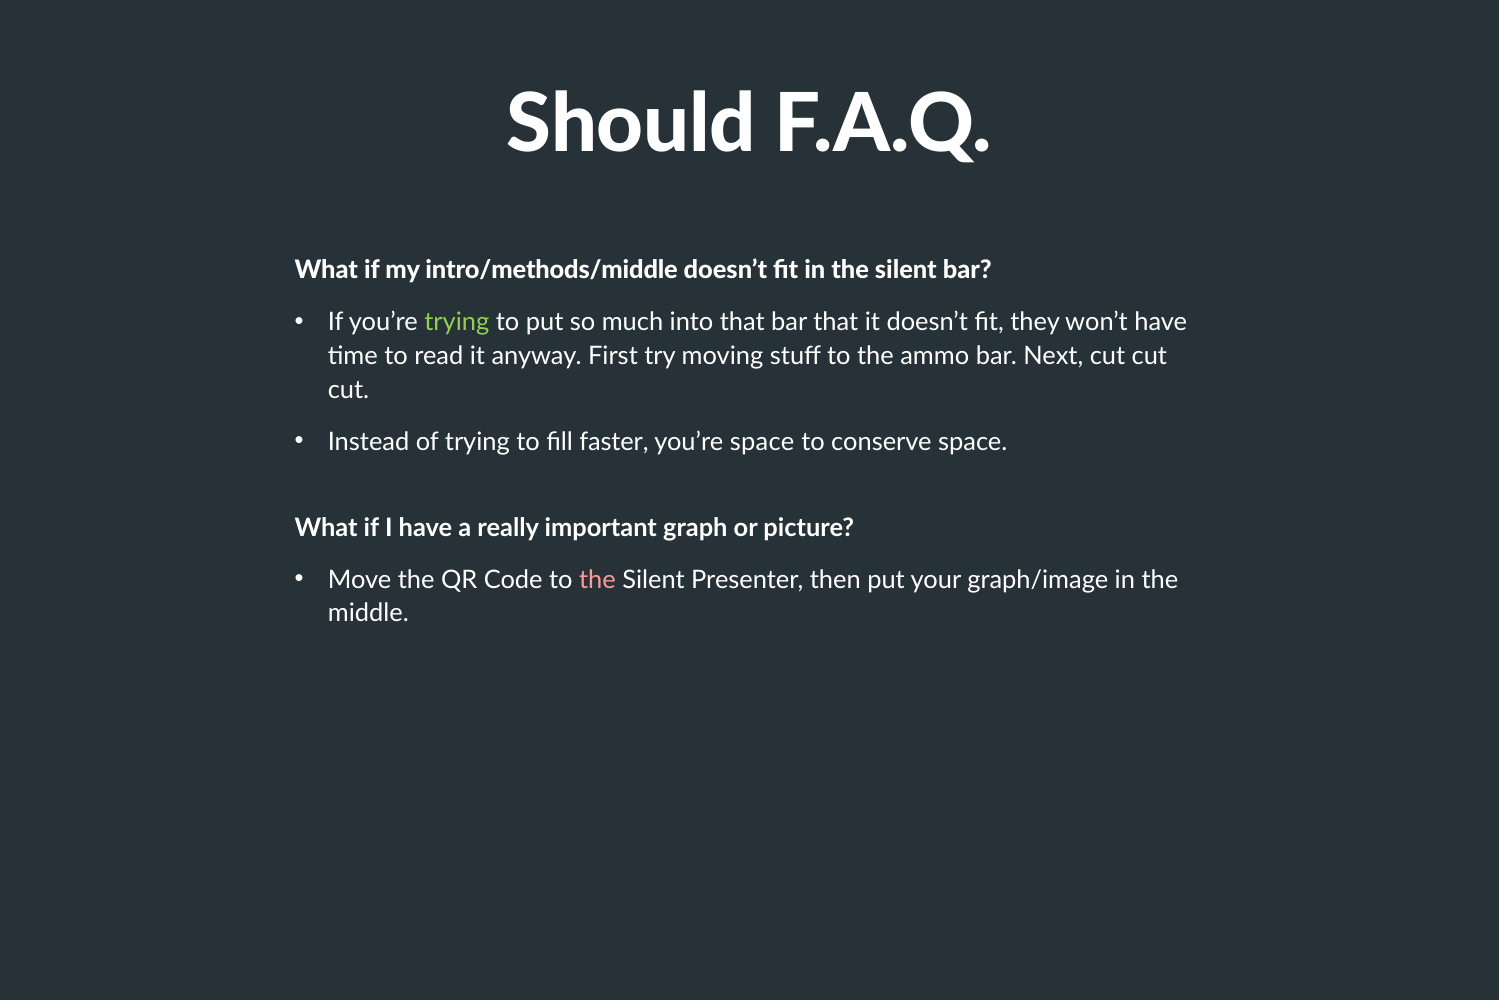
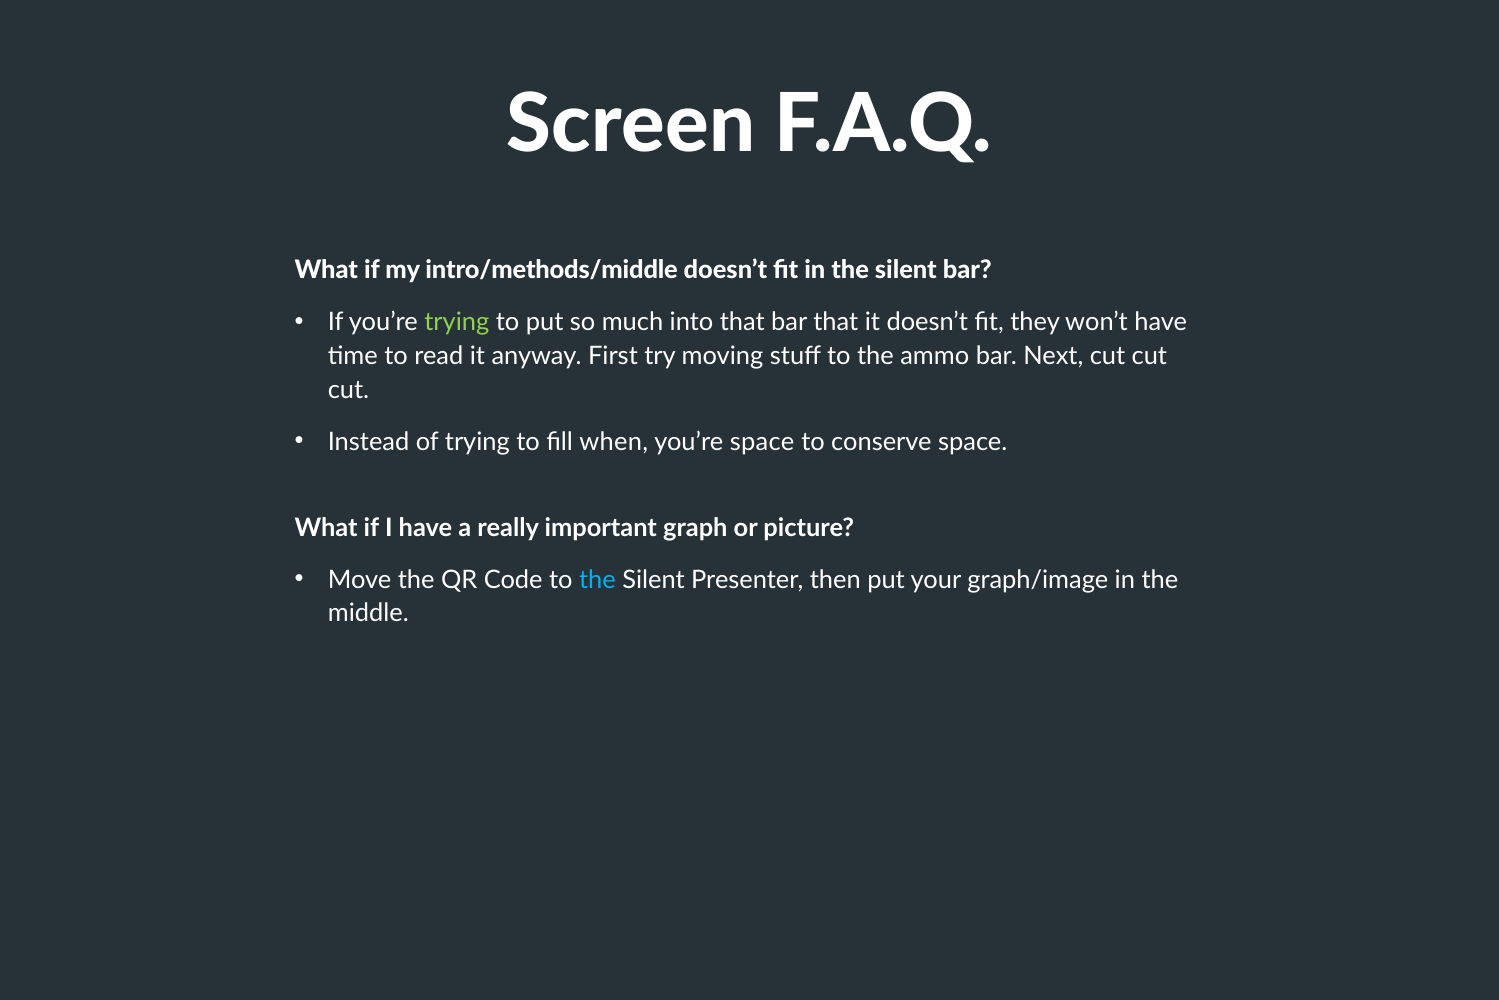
Should: Should -> Screen
faster: faster -> when
the at (597, 579) colour: pink -> light blue
